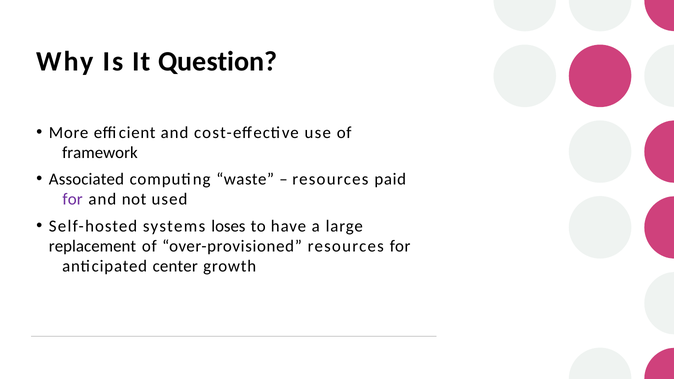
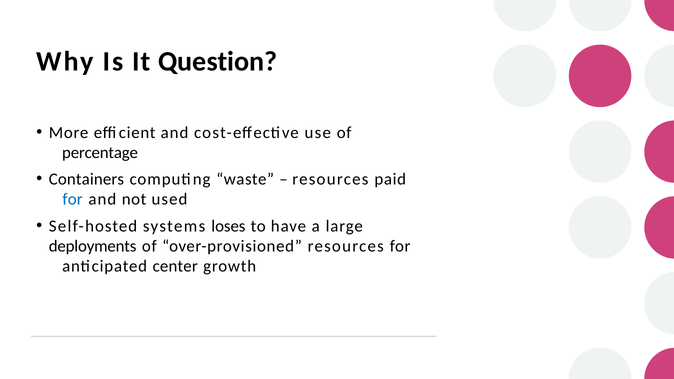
framework: framework -> percentage
Associated: Associated -> Containers
for at (73, 199) colour: purple -> blue
replacement: replacement -> deployments
